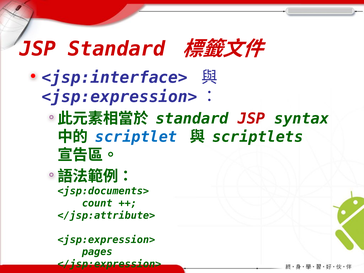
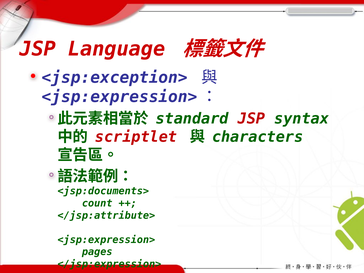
JSP Standard: Standard -> Language
<jsp:interface>: <jsp:interface> -> <jsp:exception>
scriptlet colour: blue -> red
scriptlets: scriptlets -> characters
